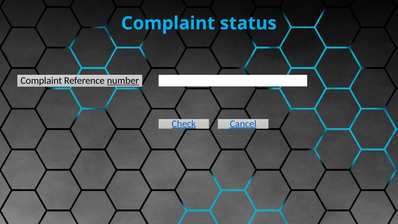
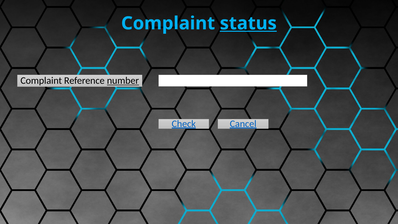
status underline: none -> present
